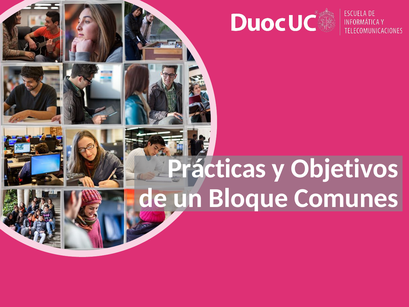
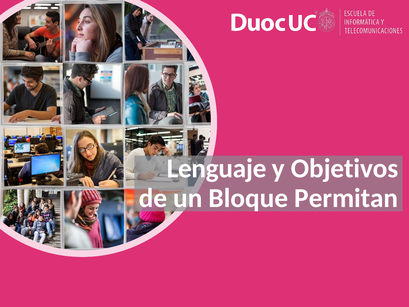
Prácticas: Prácticas -> Lenguaje
Comunes: Comunes -> Permitan
